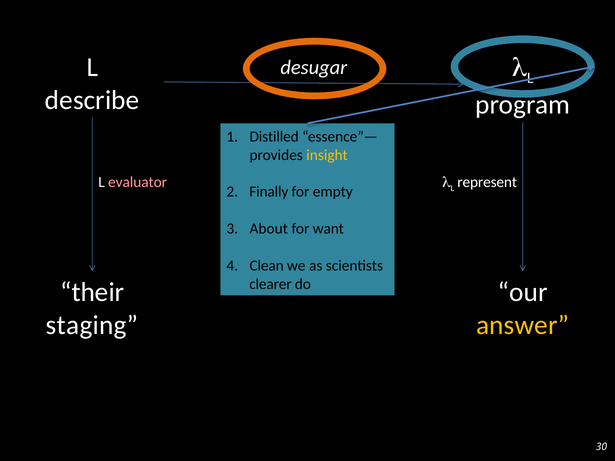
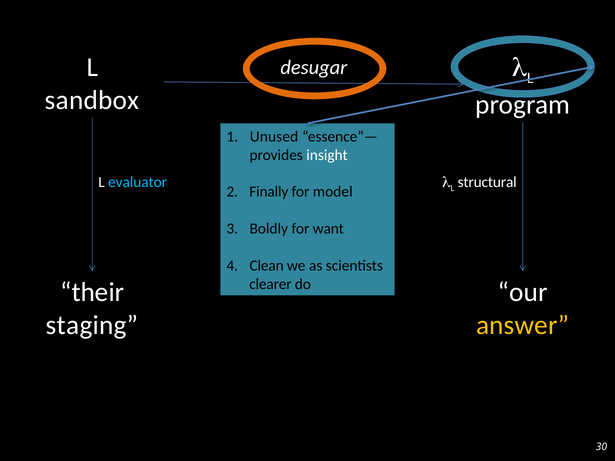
describe: describe -> sandbox
Distilled: Distilled -> Unused
insight colour: yellow -> white
evaluator colour: pink -> light blue
represent: represent -> structural
empty: empty -> model
About: About -> Boldly
